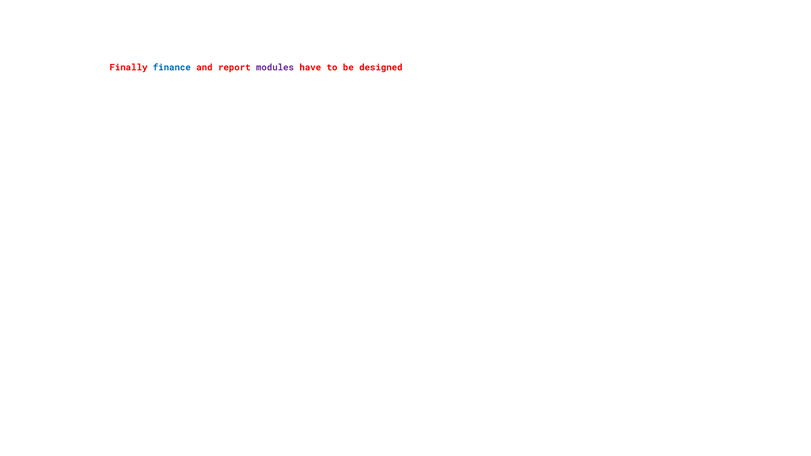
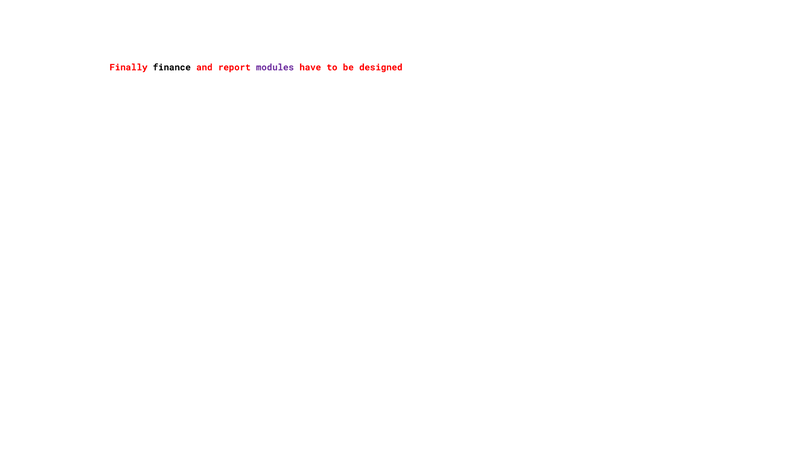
finance colour: blue -> black
